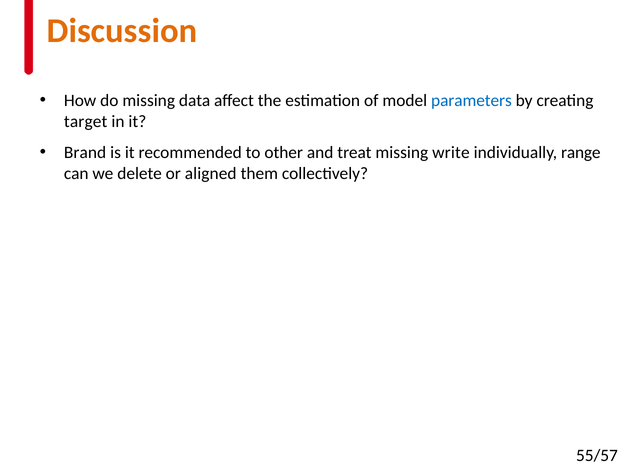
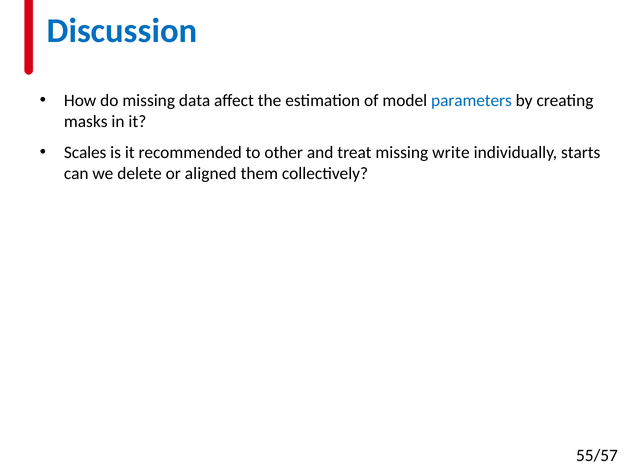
Discussion colour: orange -> blue
target: target -> masks
Brand: Brand -> Scales
range: range -> starts
